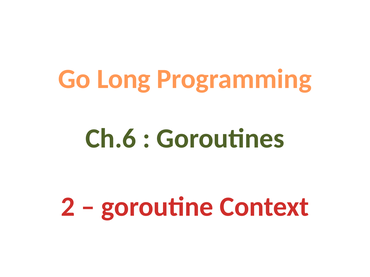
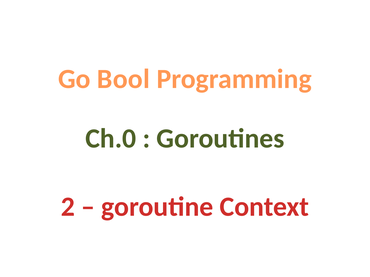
Long: Long -> Bool
Ch.6: Ch.6 -> Ch.0
